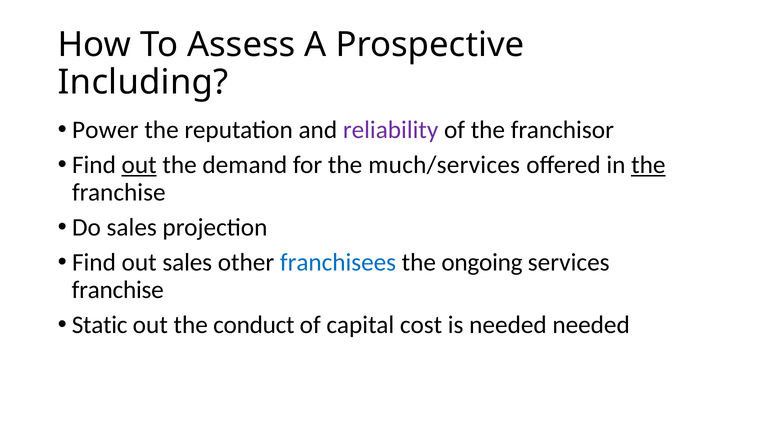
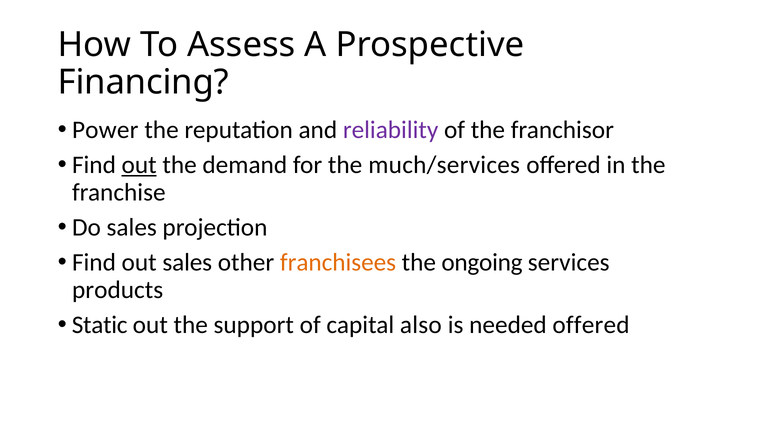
Including: Including -> Financing
the at (648, 165) underline: present -> none
franchisees colour: blue -> orange
franchise at (118, 290): franchise -> products
conduct: conduct -> support
cost: cost -> also
needed needed: needed -> offered
